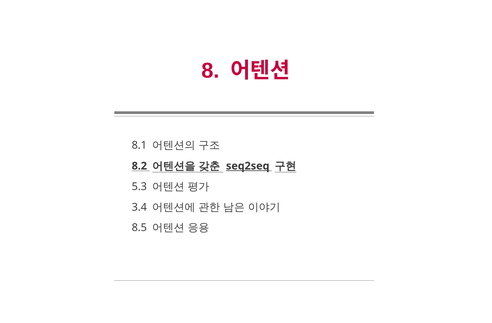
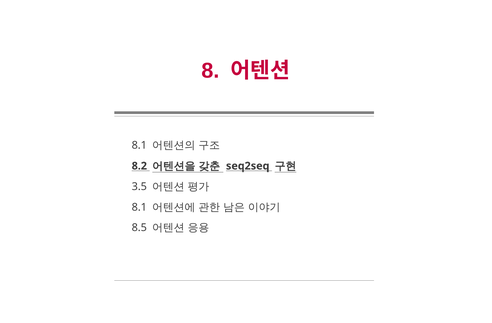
seq2seq underline: present -> none
5.3: 5.3 -> 3.5
3.4 at (139, 207): 3.4 -> 8.1
